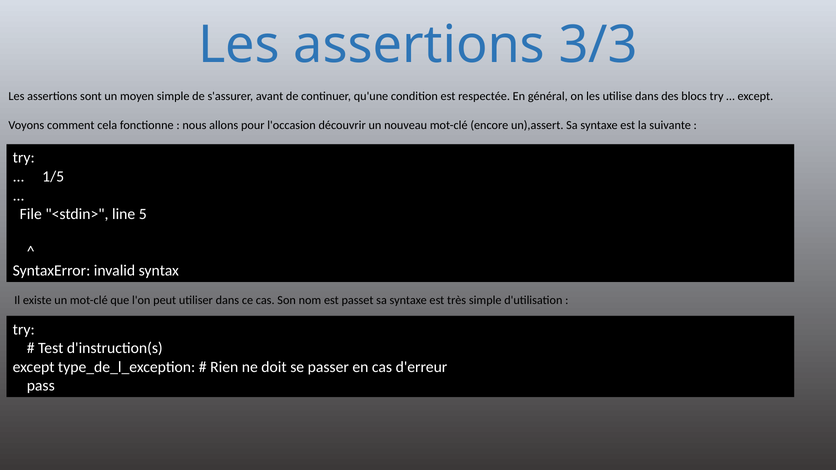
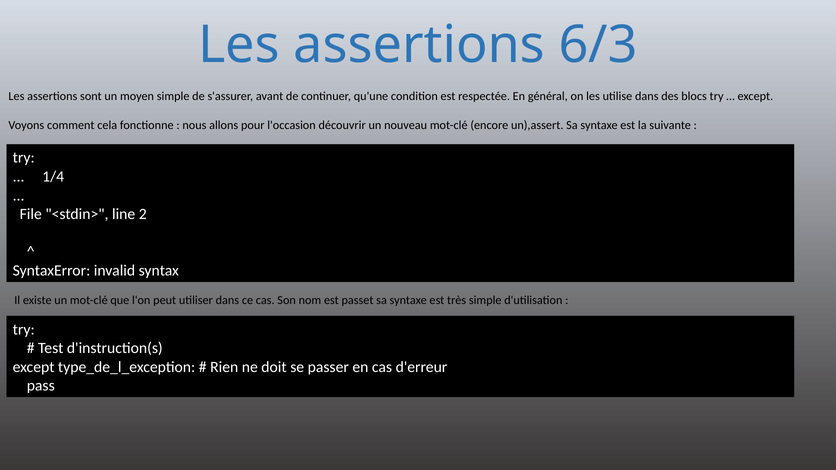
3/3: 3/3 -> 6/3
1/5: 1/5 -> 1/4
5: 5 -> 2
